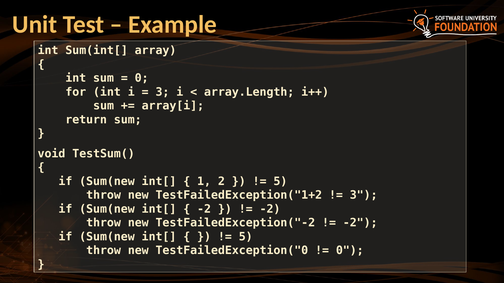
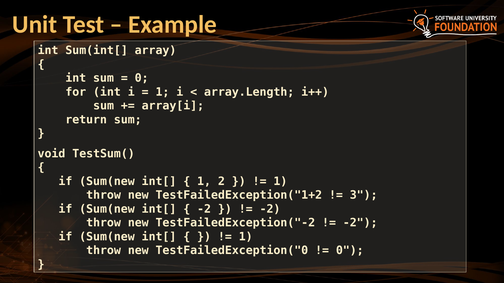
3 at (162, 92): 3 -> 1
5 at (280, 182): 5 -> 1
5 at (246, 237): 5 -> 1
